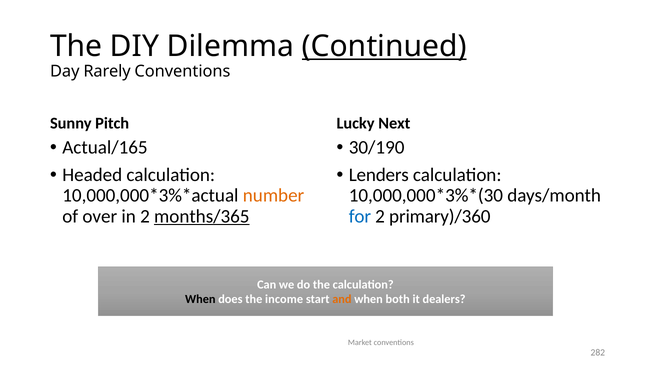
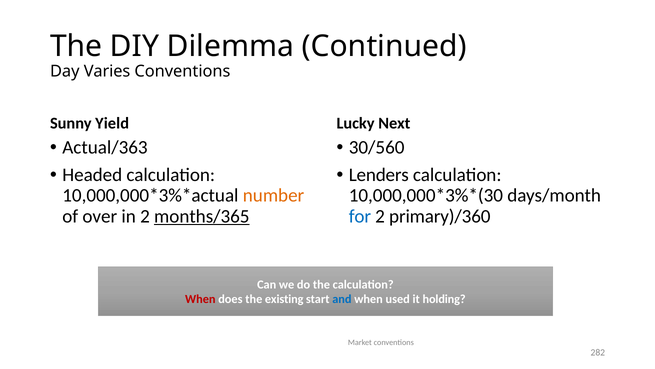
Continued underline: present -> none
Rarely: Rarely -> Varies
Pitch: Pitch -> Yield
Actual/165: Actual/165 -> Actual/363
30/190: 30/190 -> 30/560
When at (200, 299) colour: black -> red
income: income -> existing
and colour: orange -> blue
both: both -> used
dealers: dealers -> holding
